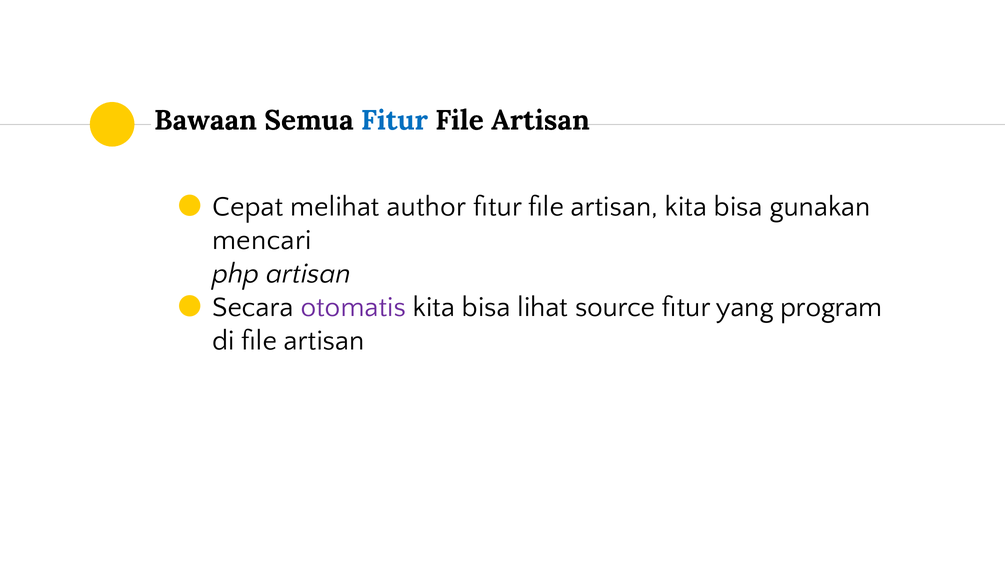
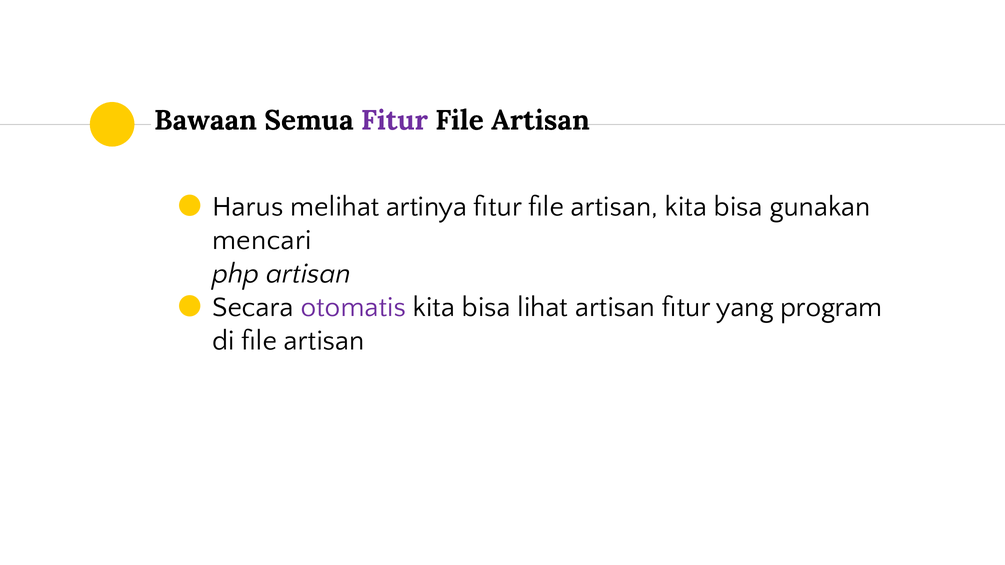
Fitur at (394, 120) colour: blue -> purple
Cepat: Cepat -> Harus
author: author -> artinya
lihat source: source -> artisan
